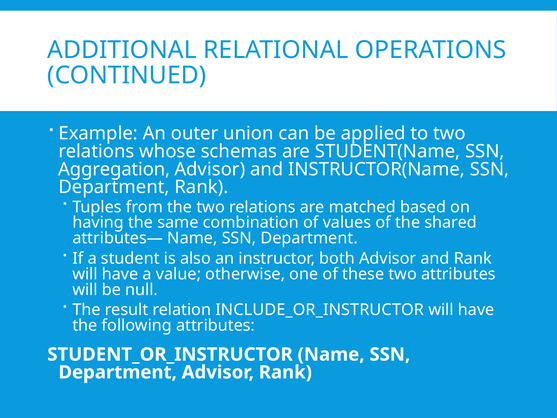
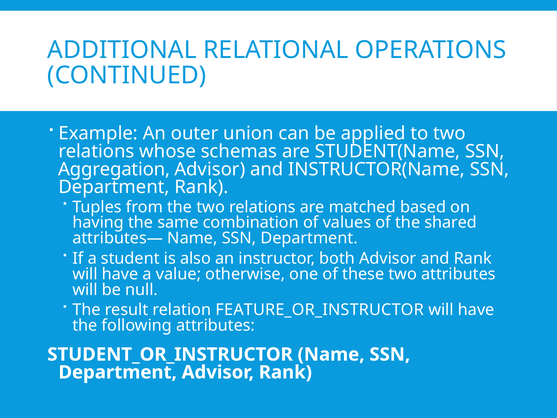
INCLUDE_OR_INSTRUCTOR: INCLUDE_OR_INSTRUCTOR -> FEATURE_OR_INSTRUCTOR
